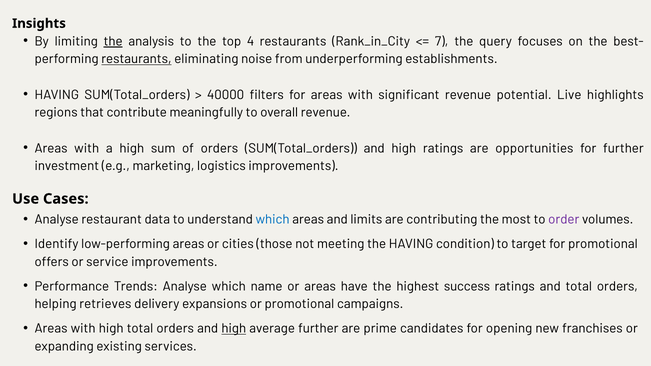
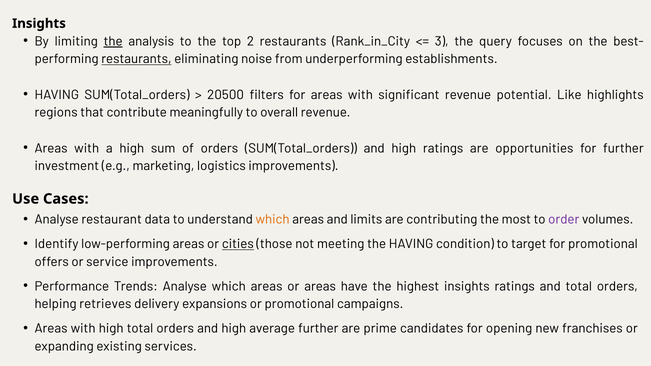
4: 4 -> 2
7: 7 -> 3
40000: 40000 -> 20500
Live: Live -> Like
which at (273, 220) colour: blue -> orange
cities underline: none -> present
Analyse which name: name -> areas
highest success: success -> insights
high at (234, 329) underline: present -> none
